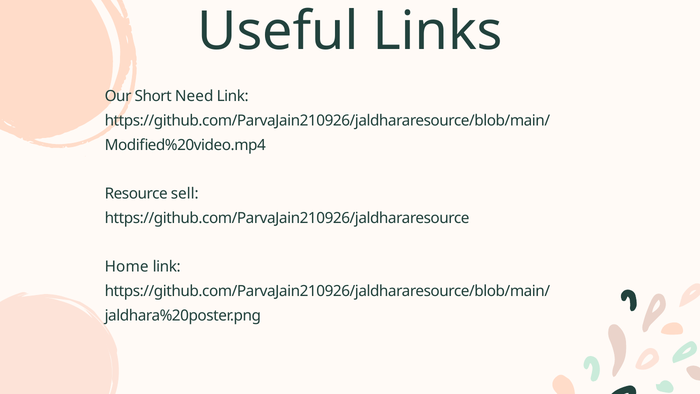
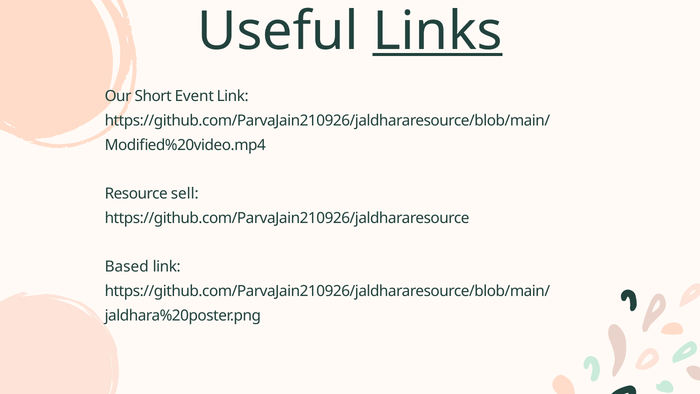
Links underline: none -> present
Need: Need -> Event
Home: Home -> Based
